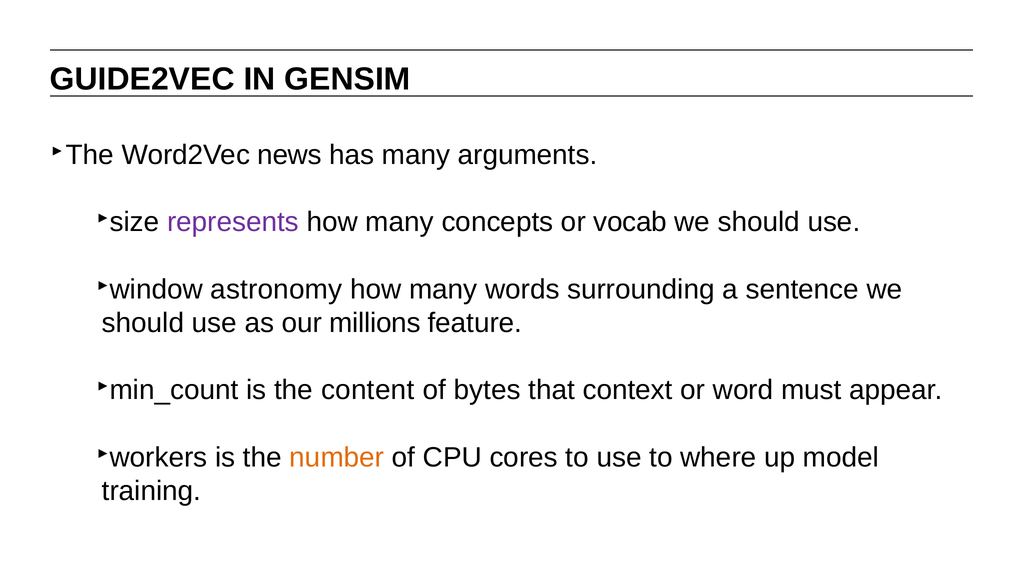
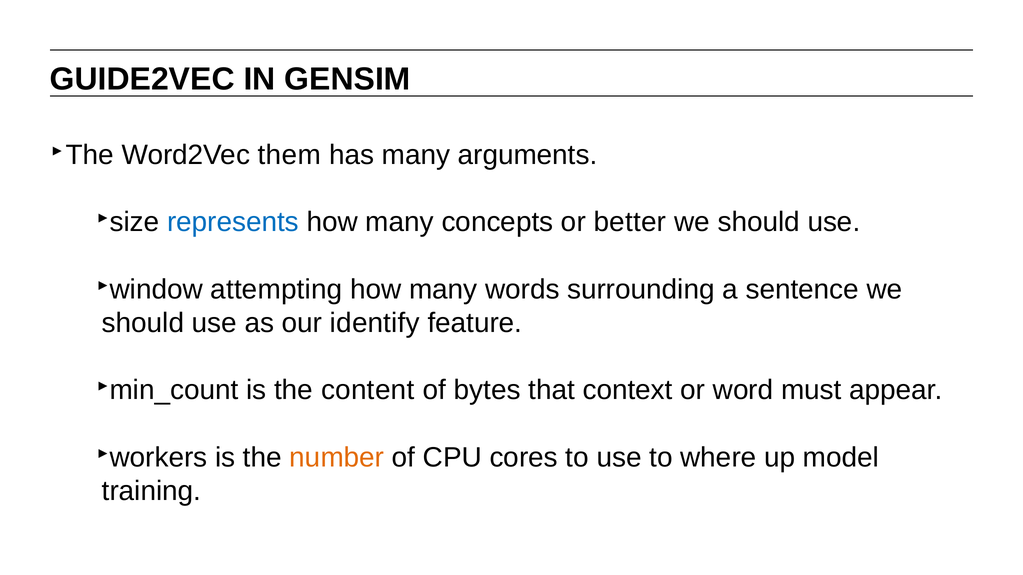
news: news -> them
represents colour: purple -> blue
vocab: vocab -> better
astronomy: astronomy -> attempting
millions: millions -> identify
